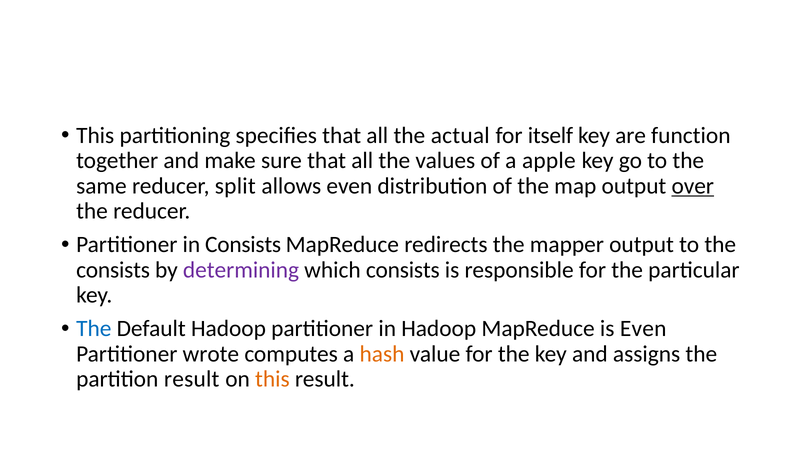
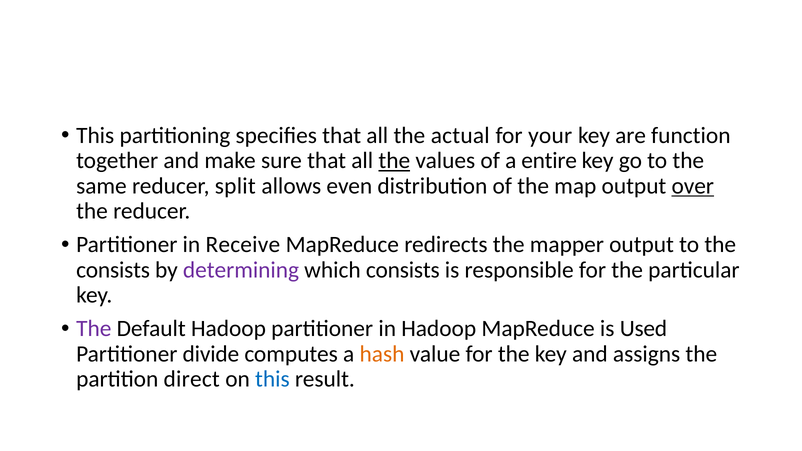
itself: itself -> your
the at (394, 161) underline: none -> present
apple: apple -> entire
in Consists: Consists -> Receive
The at (94, 329) colour: blue -> purple
is Even: Even -> Used
wrote: wrote -> divide
partition result: result -> direct
this at (272, 379) colour: orange -> blue
